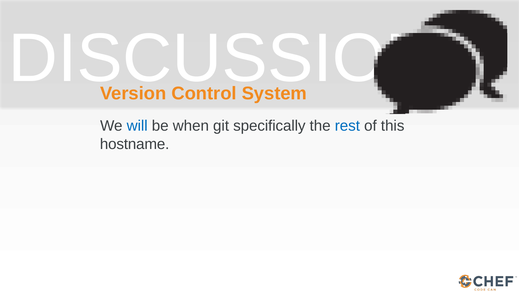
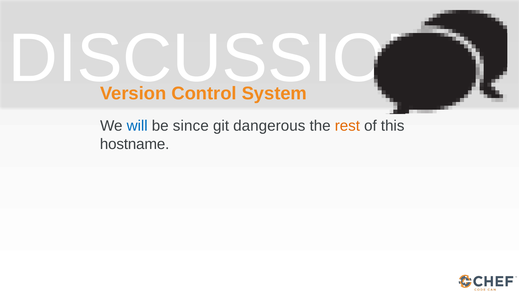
when: when -> since
specifically: specifically -> dangerous
rest colour: blue -> orange
